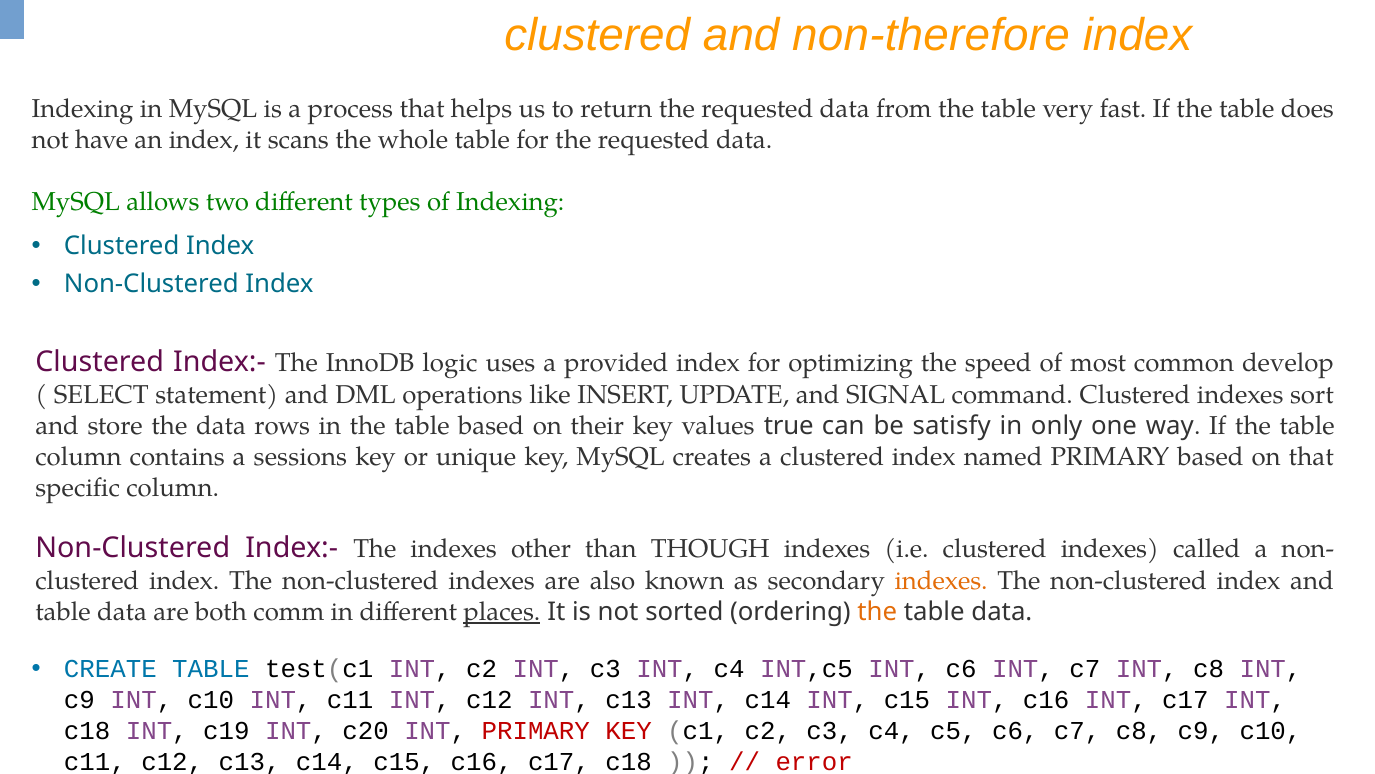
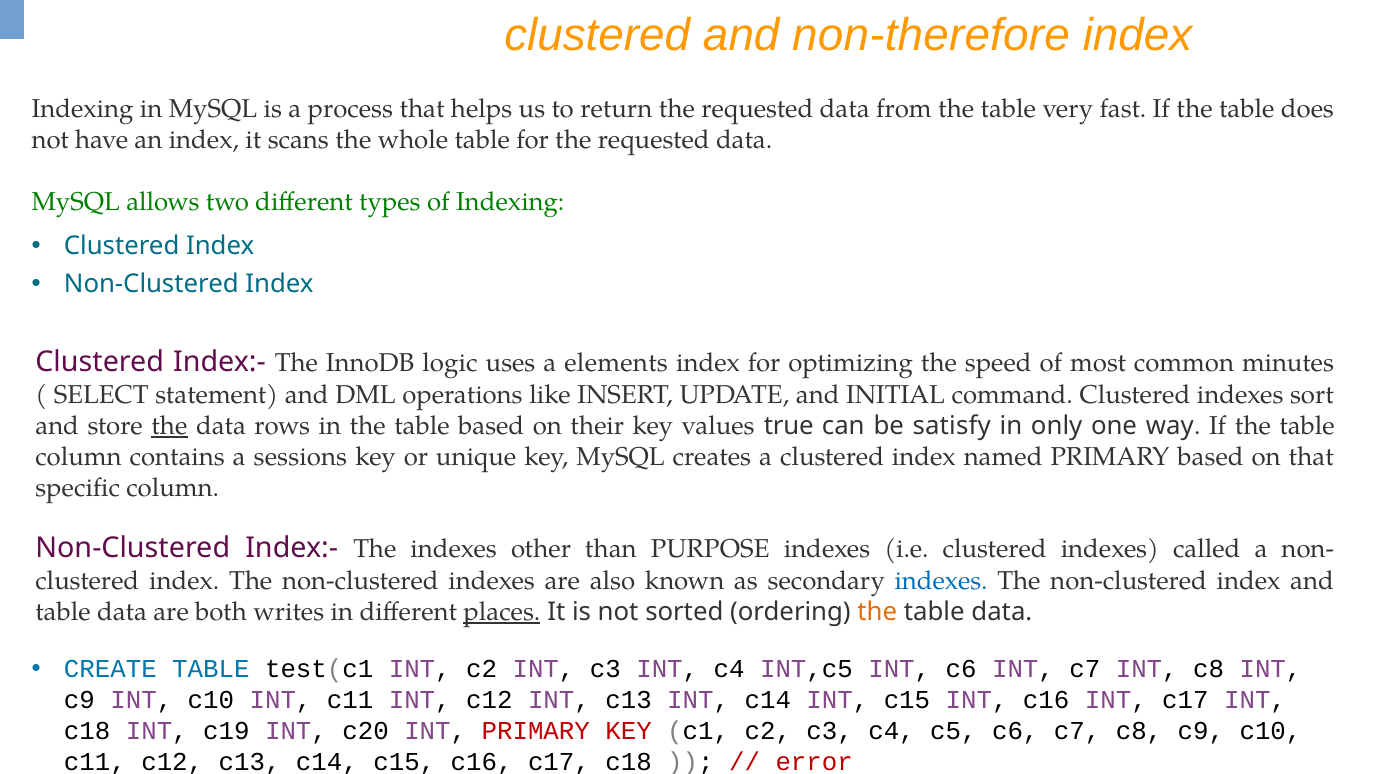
provided: provided -> elements
develop: develop -> minutes
SIGNAL: SIGNAL -> INITIAL
the at (169, 426) underline: none -> present
THOUGH: THOUGH -> PURPOSE
indexes at (941, 580) colour: orange -> blue
comm: comm -> writes
